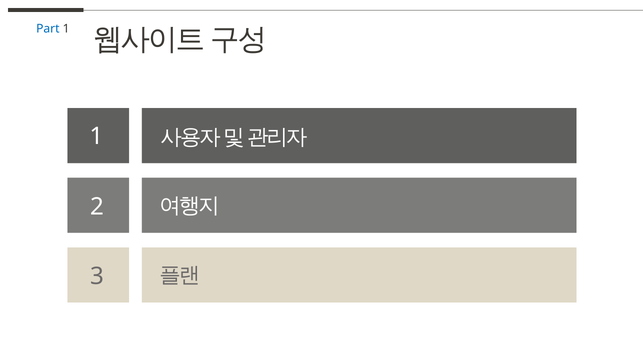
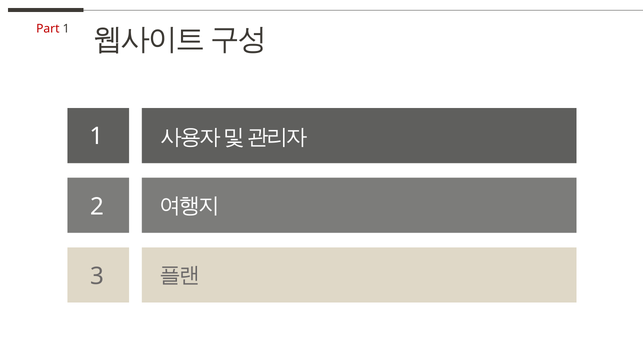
Part colour: blue -> red
